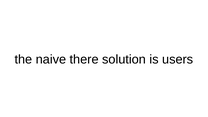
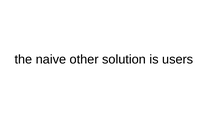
there: there -> other
